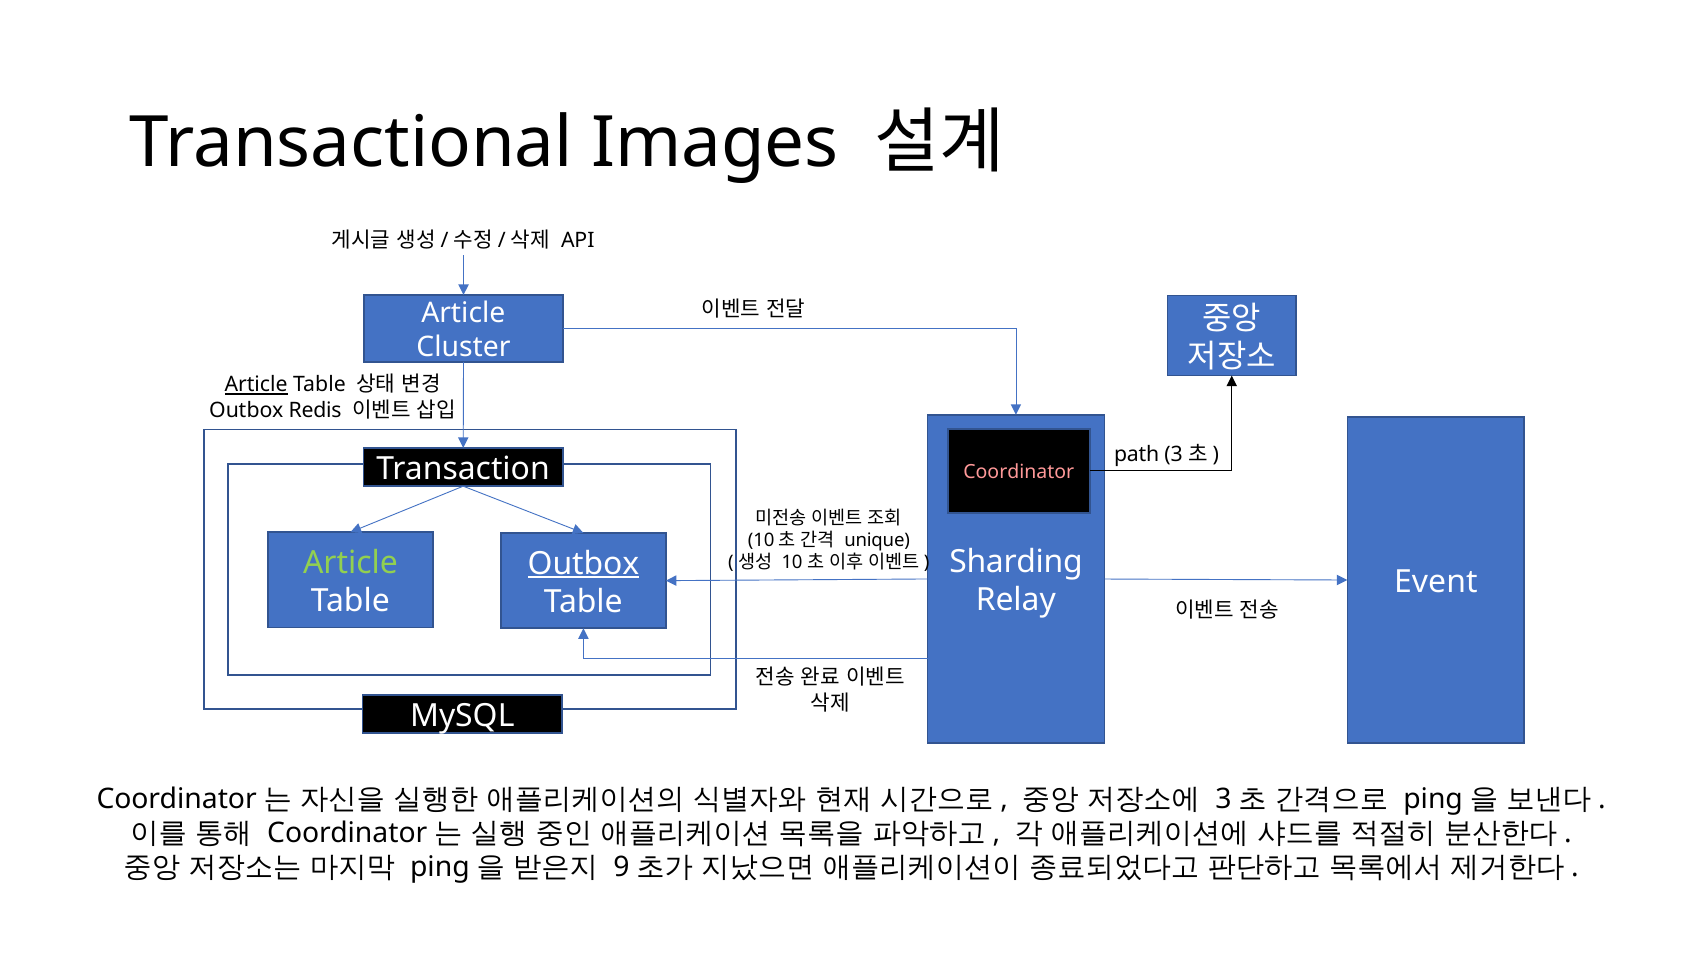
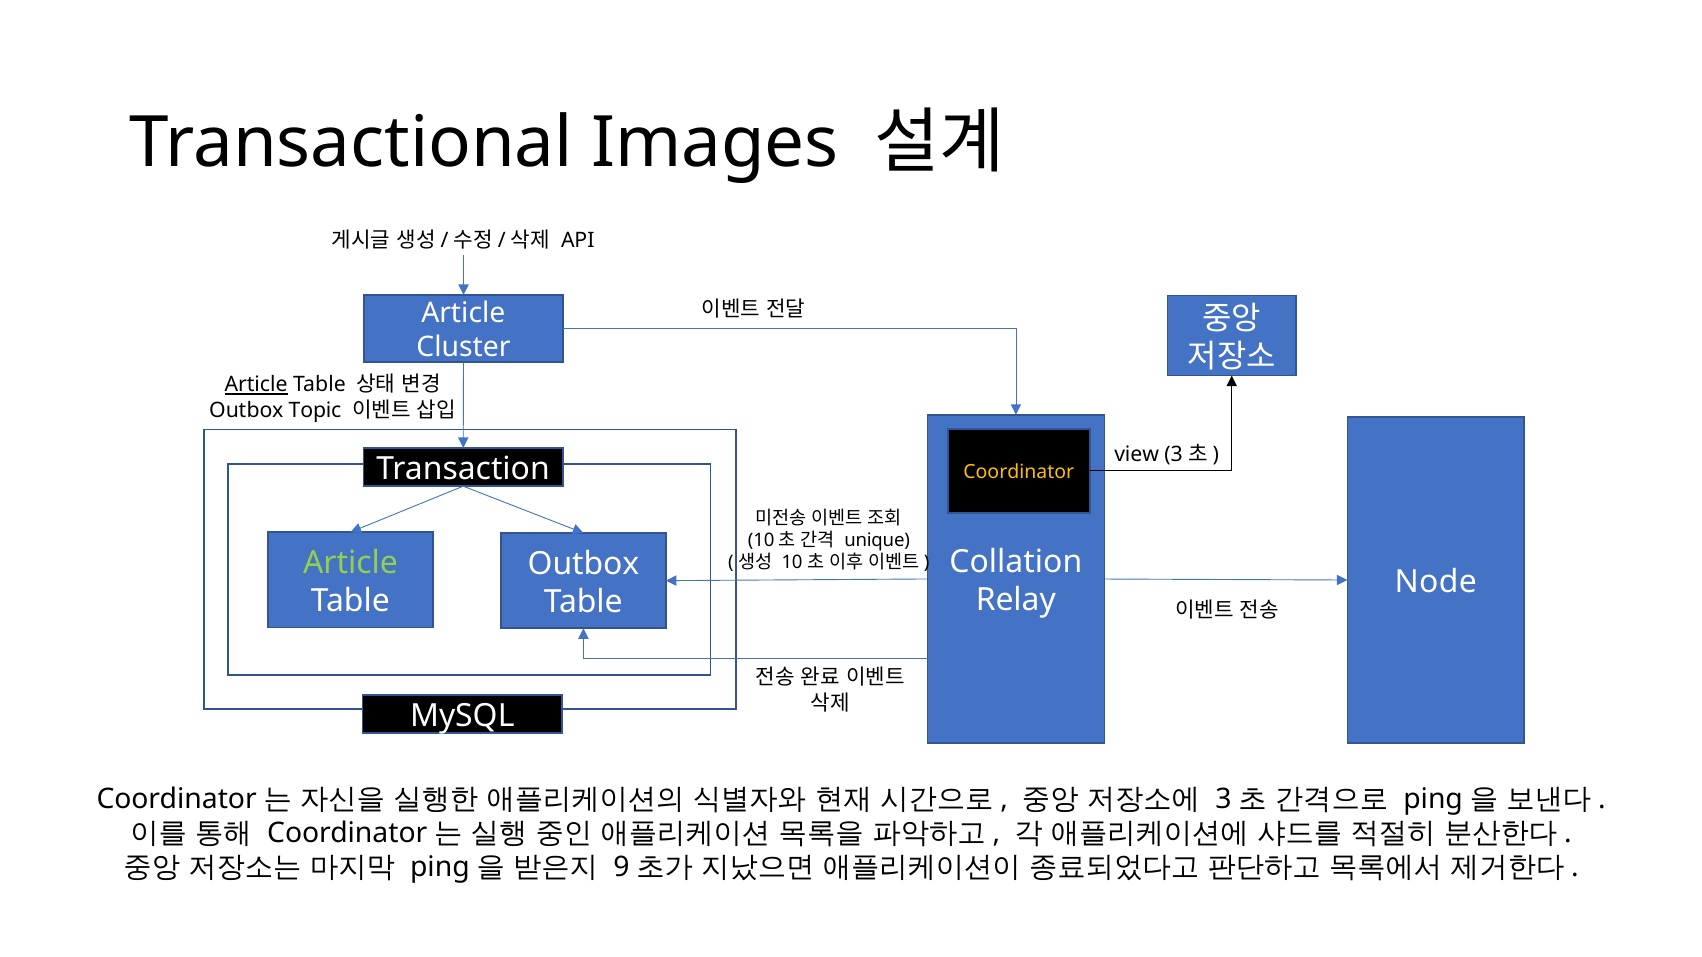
Redis: Redis -> Topic
path: path -> view
Coordinator colour: pink -> yellow
Sharding: Sharding -> Collation
Outbox at (583, 564) underline: present -> none
Event: Event -> Node
